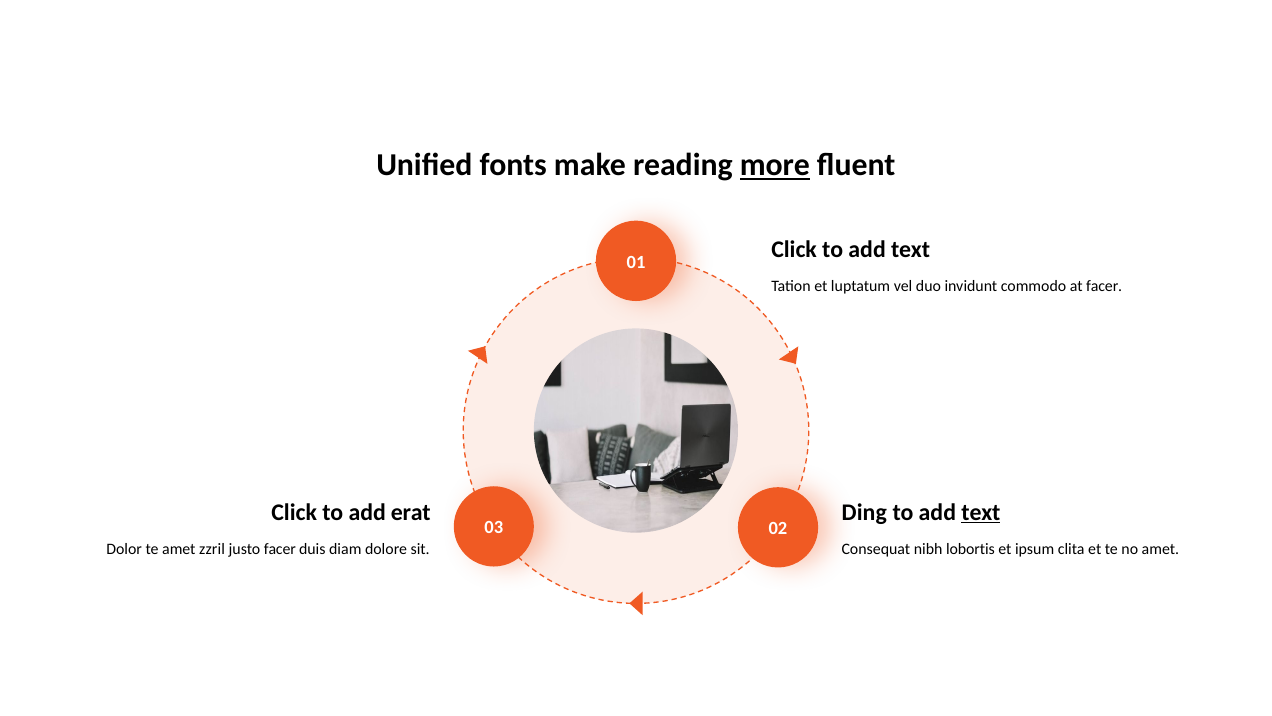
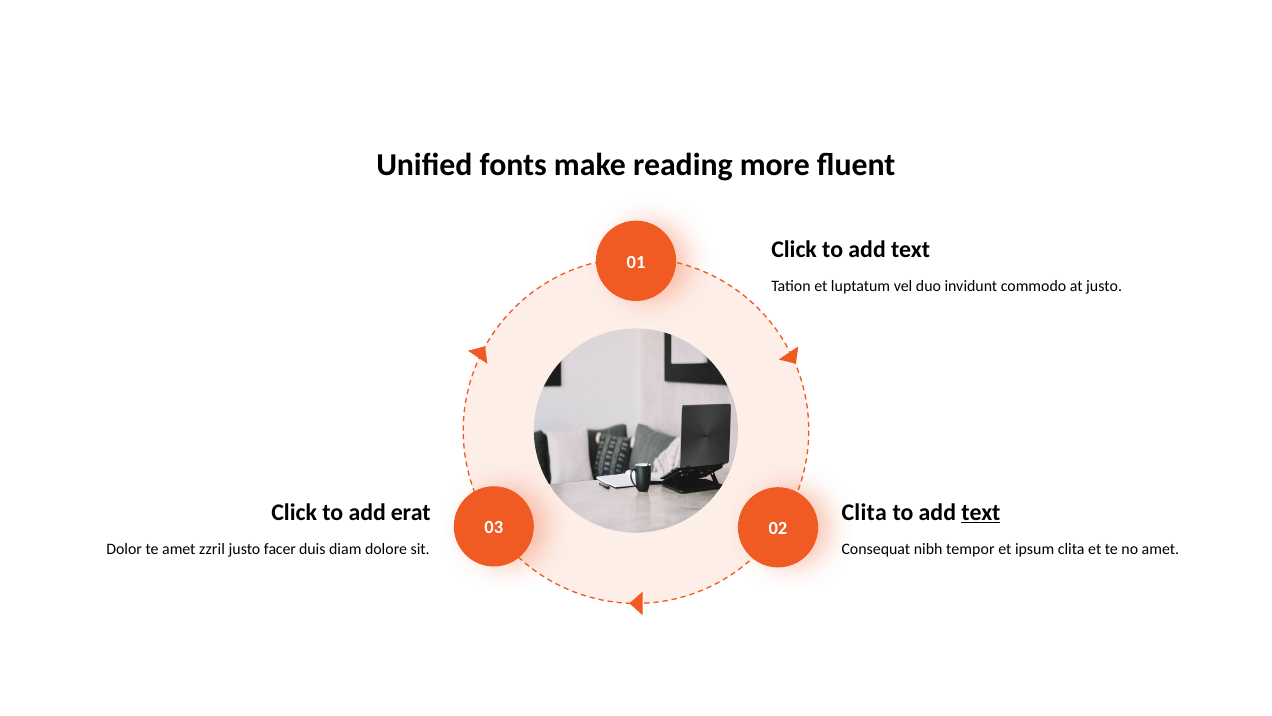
more underline: present -> none
at facer: facer -> justo
Ding at (864, 512): Ding -> Clita
lobortis: lobortis -> tempor
